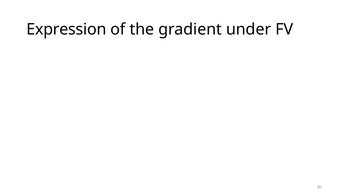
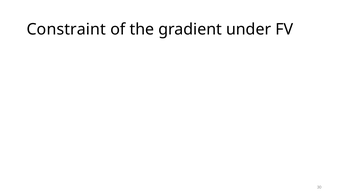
Expression: Expression -> Constraint
